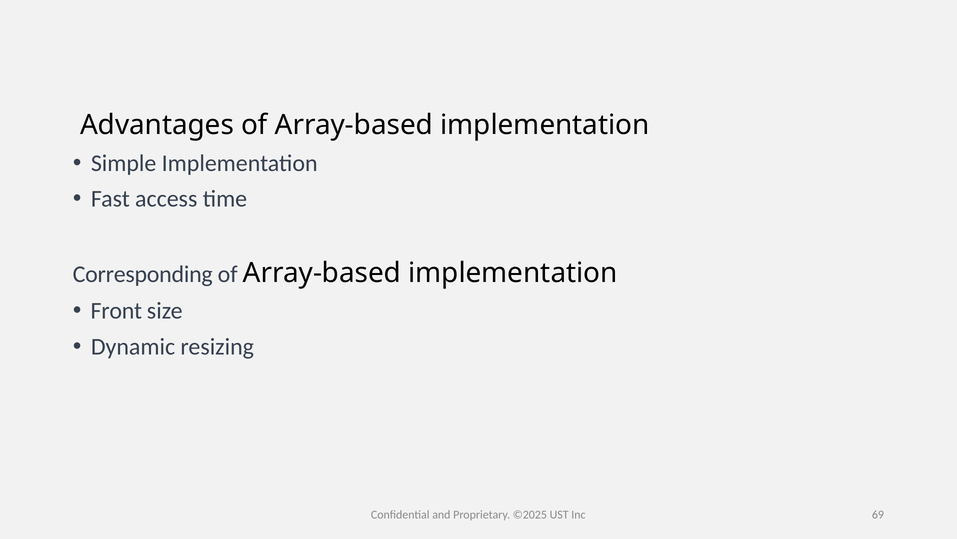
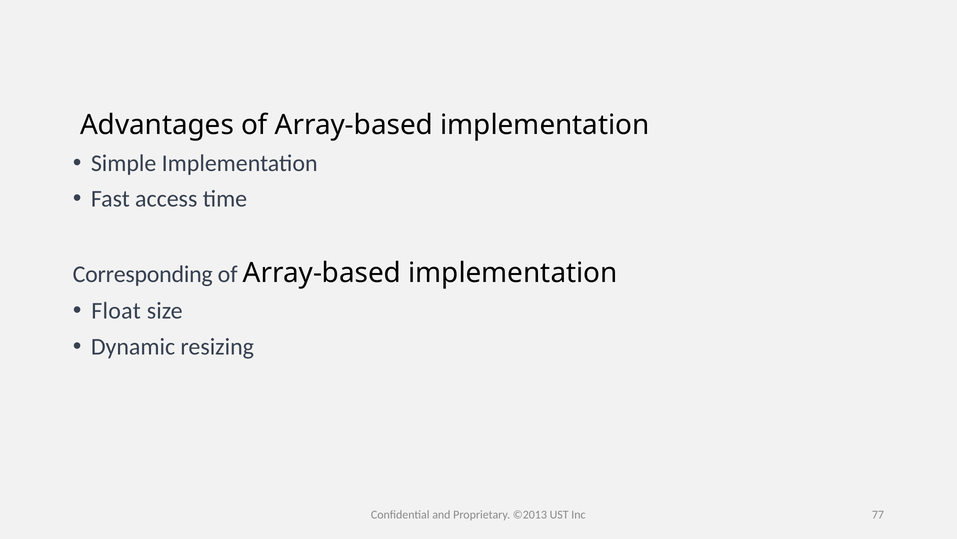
Front: Front -> Float
©2025: ©2025 -> ©2013
69: 69 -> 77
